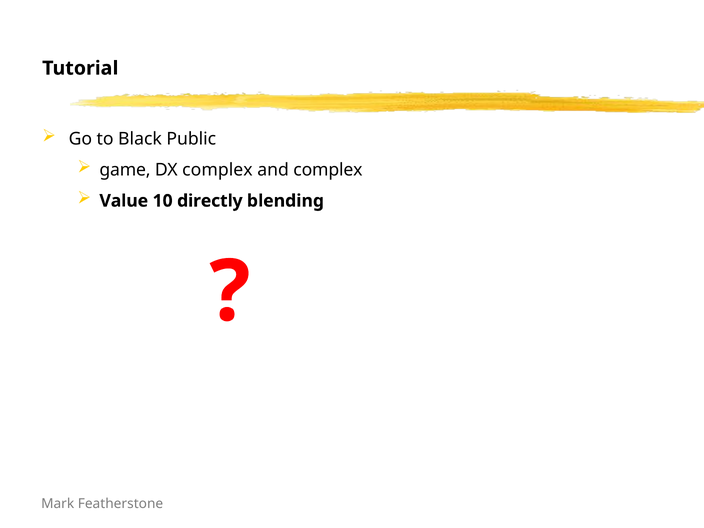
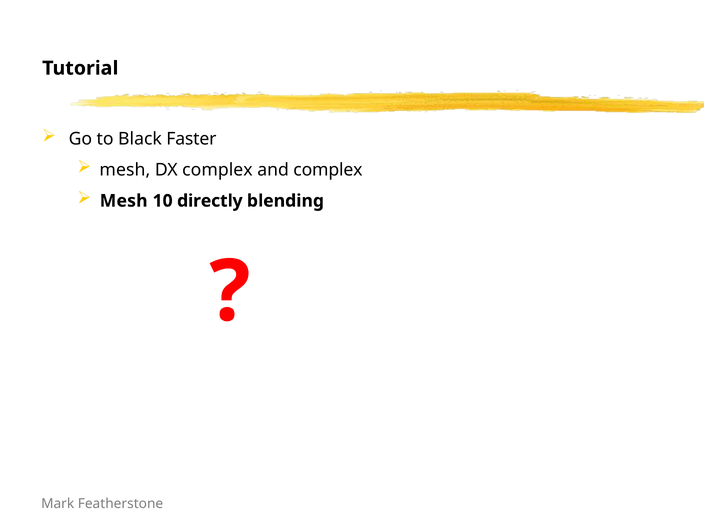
Public: Public -> Faster
game at (125, 170): game -> mesh
Value at (124, 201): Value -> Mesh
